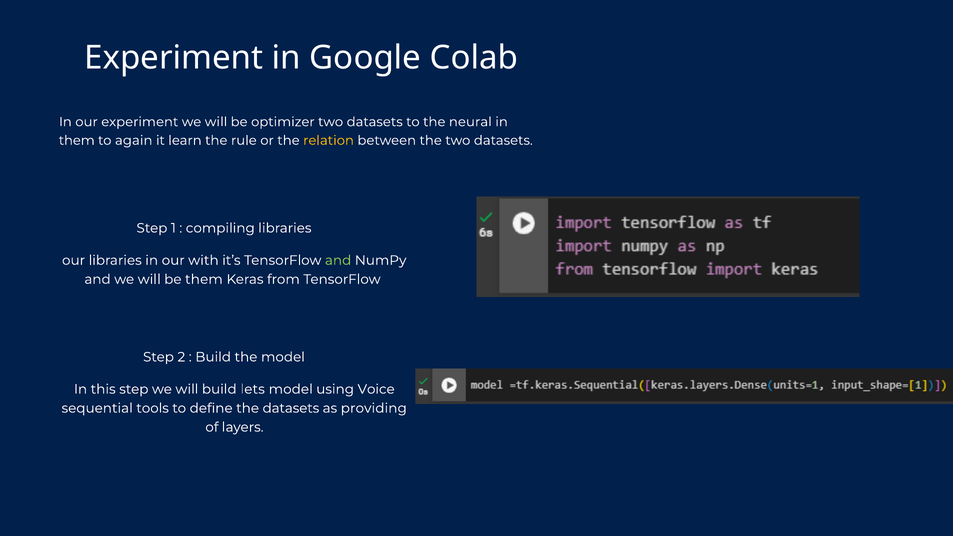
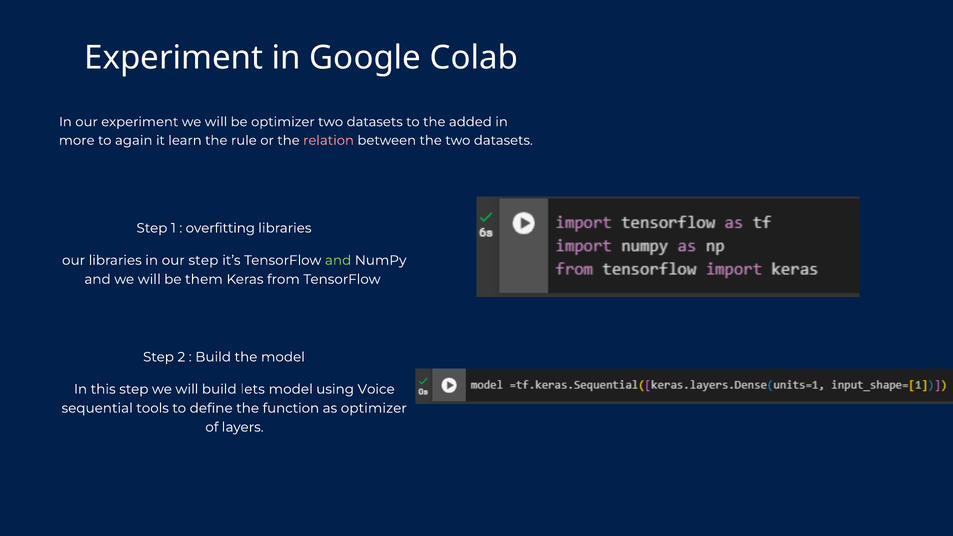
neural: neural -> added
them at (77, 140): them -> more
relation colour: yellow -> pink
compiling: compiling -> overfitting
our with: with -> step
the datasets: datasets -> function
as providing: providing -> optimizer
